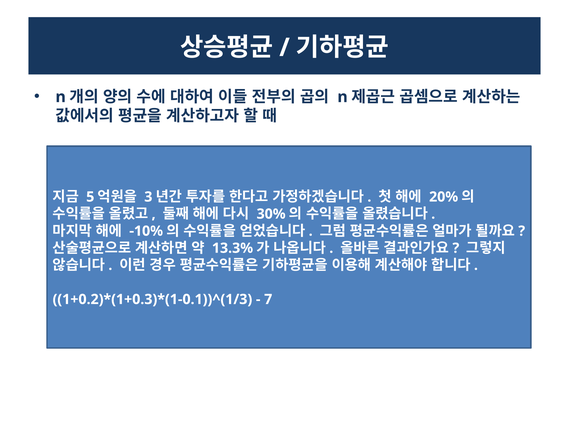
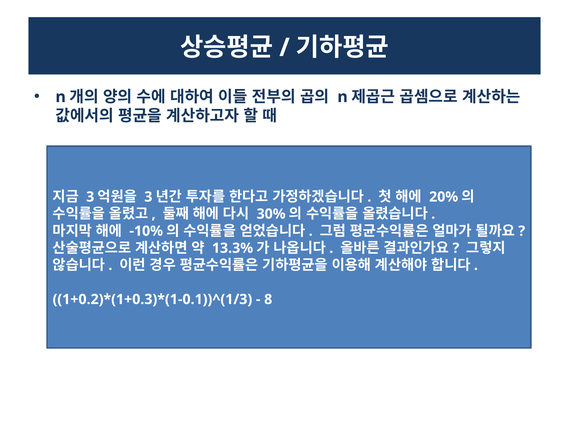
5 at (90, 197): 5 -> 3
7: 7 -> 8
